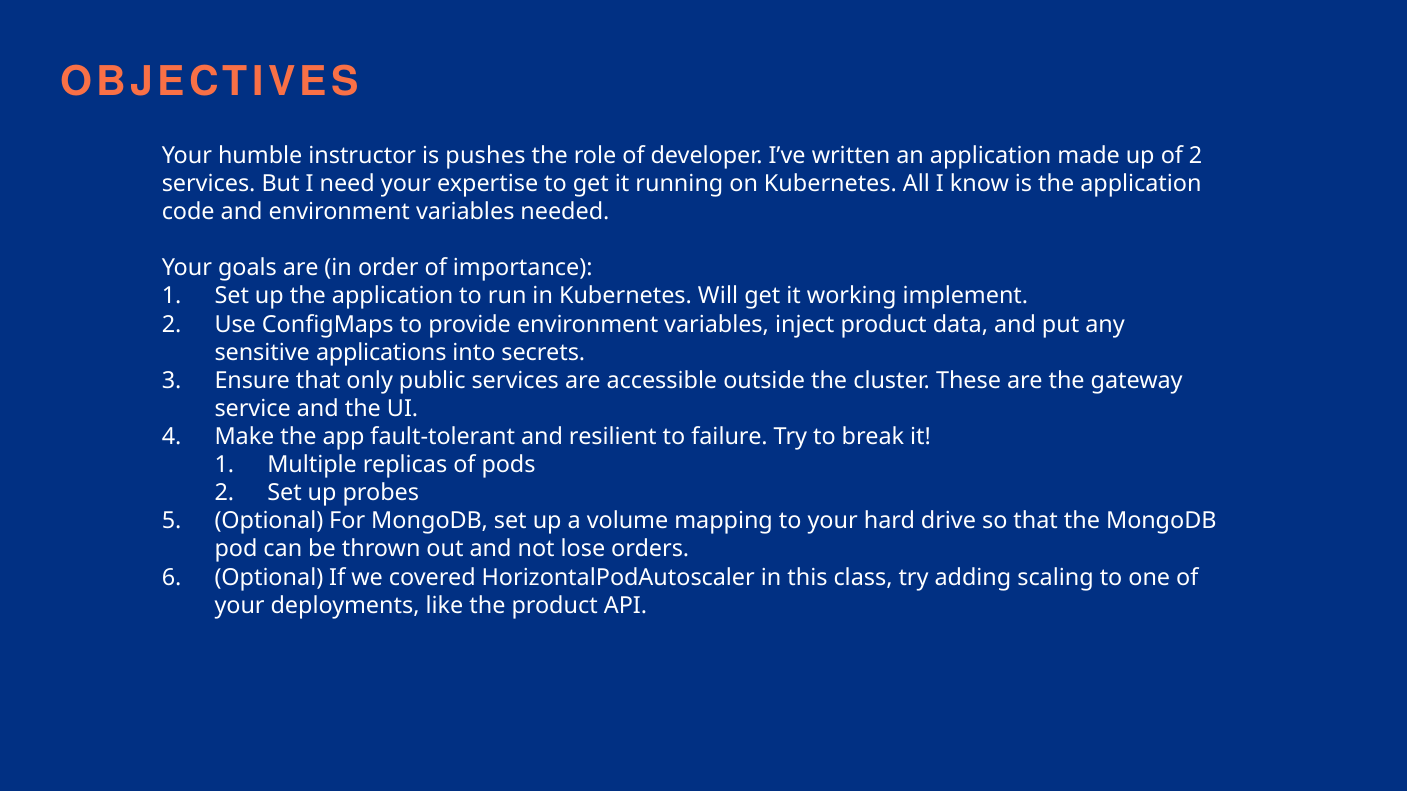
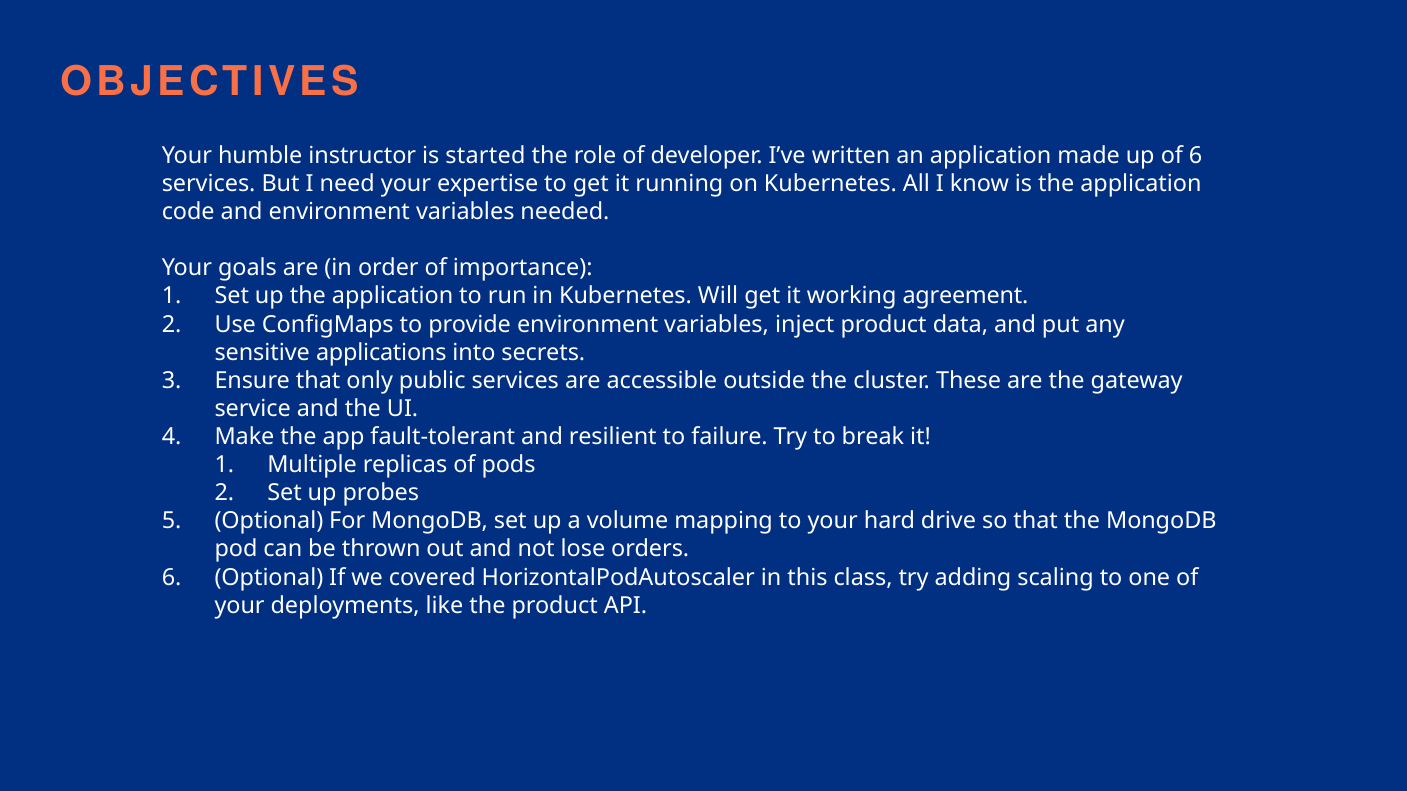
pushes: pushes -> started
of 2: 2 -> 6
implement: implement -> agreement
